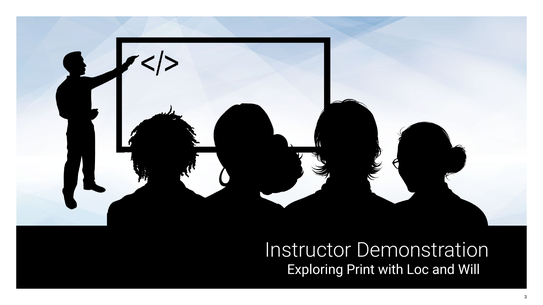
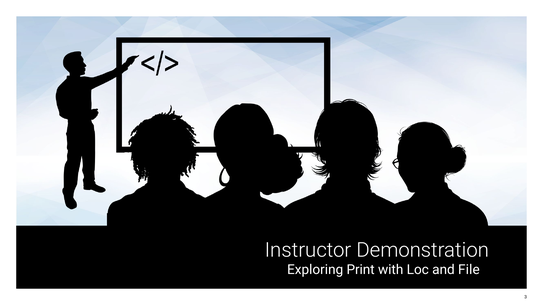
Will: Will -> File
